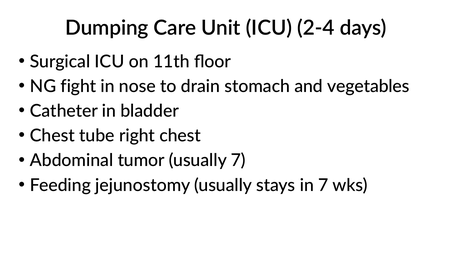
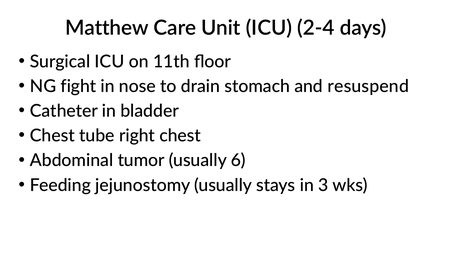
Dumping: Dumping -> Matthew
vegetables: vegetables -> resuspend
usually 7: 7 -> 6
in 7: 7 -> 3
